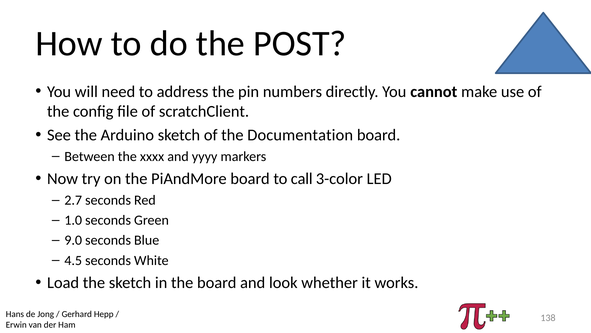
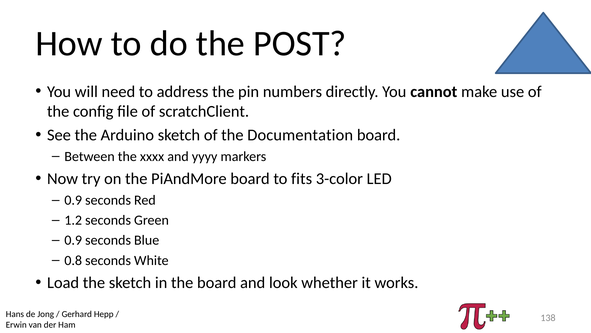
call: call -> fits
2.7 at (73, 200): 2.7 -> 0.9
1.0: 1.0 -> 1.2
9.0 at (73, 240): 9.0 -> 0.9
4.5: 4.5 -> 0.8
